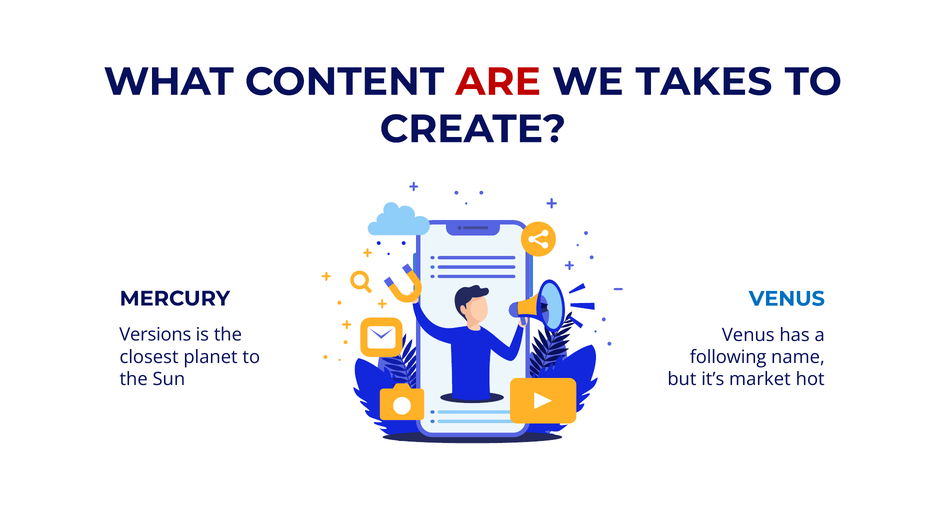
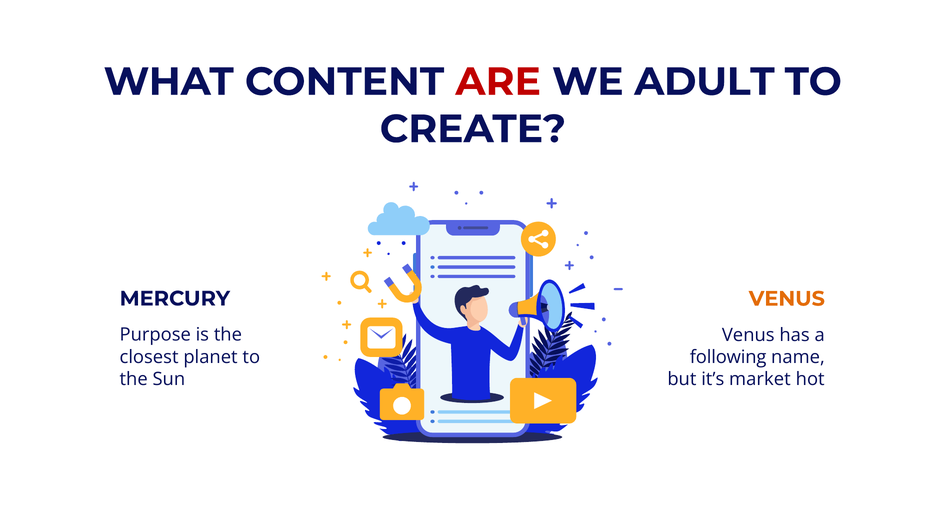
TAKES: TAKES -> ADULT
VENUS at (787, 299) colour: blue -> orange
Versions: Versions -> Purpose
